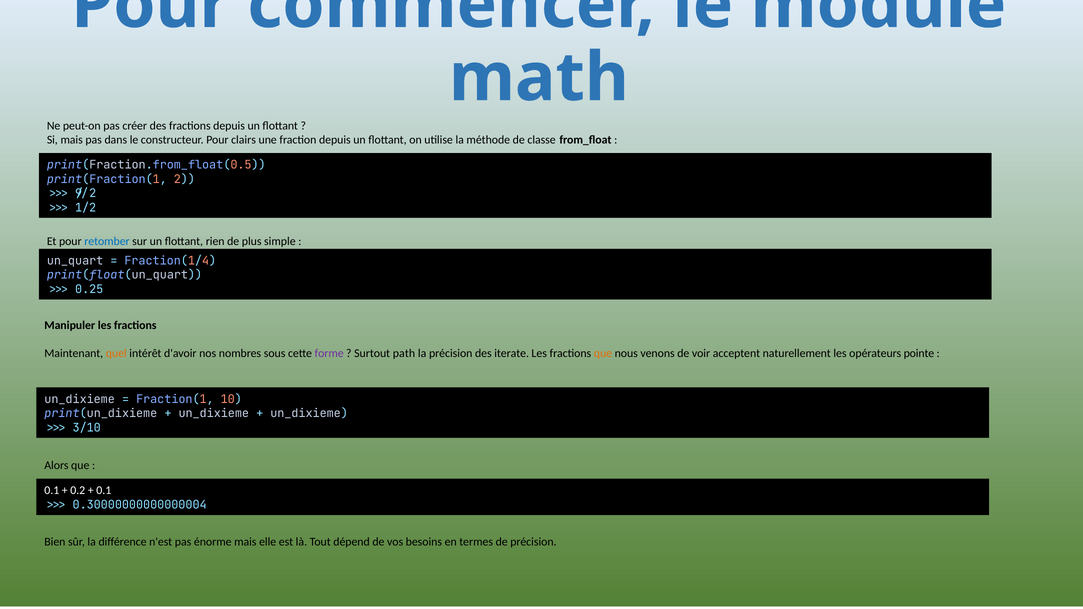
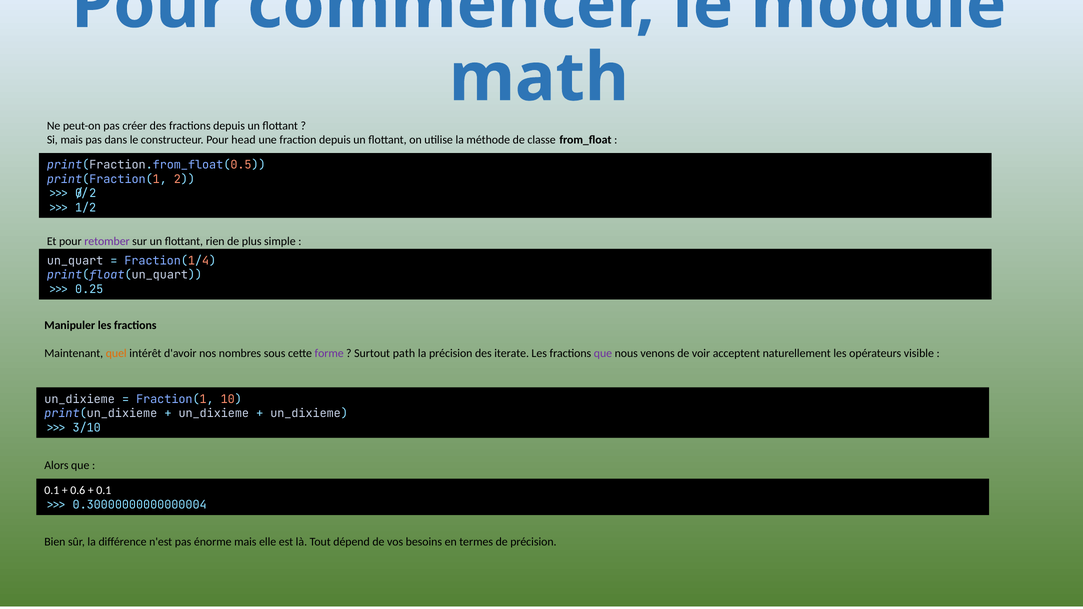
clairs: clairs -> head
9/2: 9/2 -> 0/2
retomber colour: blue -> purple
que at (603, 354) colour: orange -> purple
pointe: pointe -> visible
0.2: 0.2 -> 0.6
